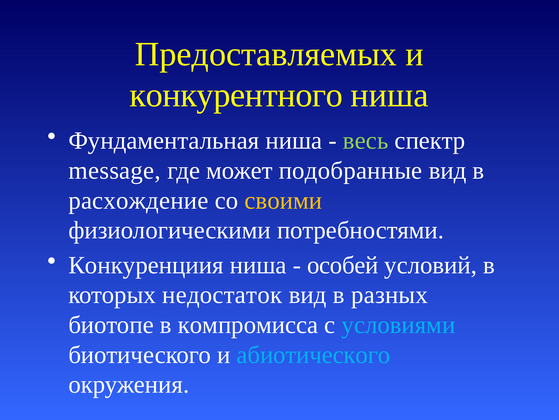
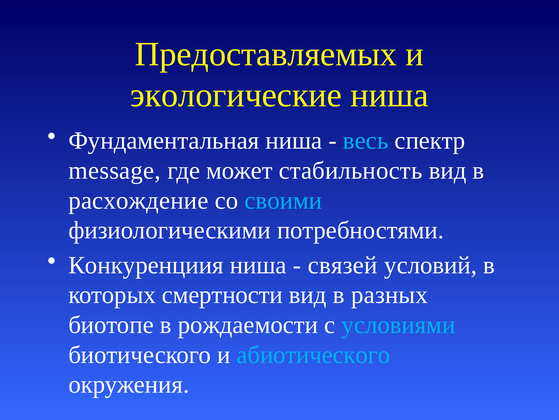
конкурентного: конкурентного -> экологические
весь colour: light green -> light blue
подобранные: подобранные -> стабильность
своими colour: yellow -> light blue
особей: особей -> связей
недостаток: недостаток -> смертности
компромисса: компромисса -> рождаемости
